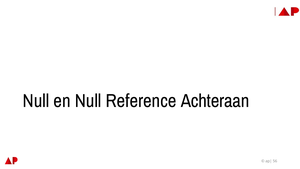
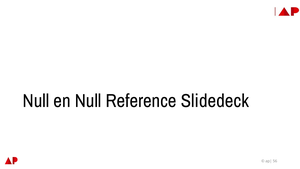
Achteraan: Achteraan -> Slidedeck
